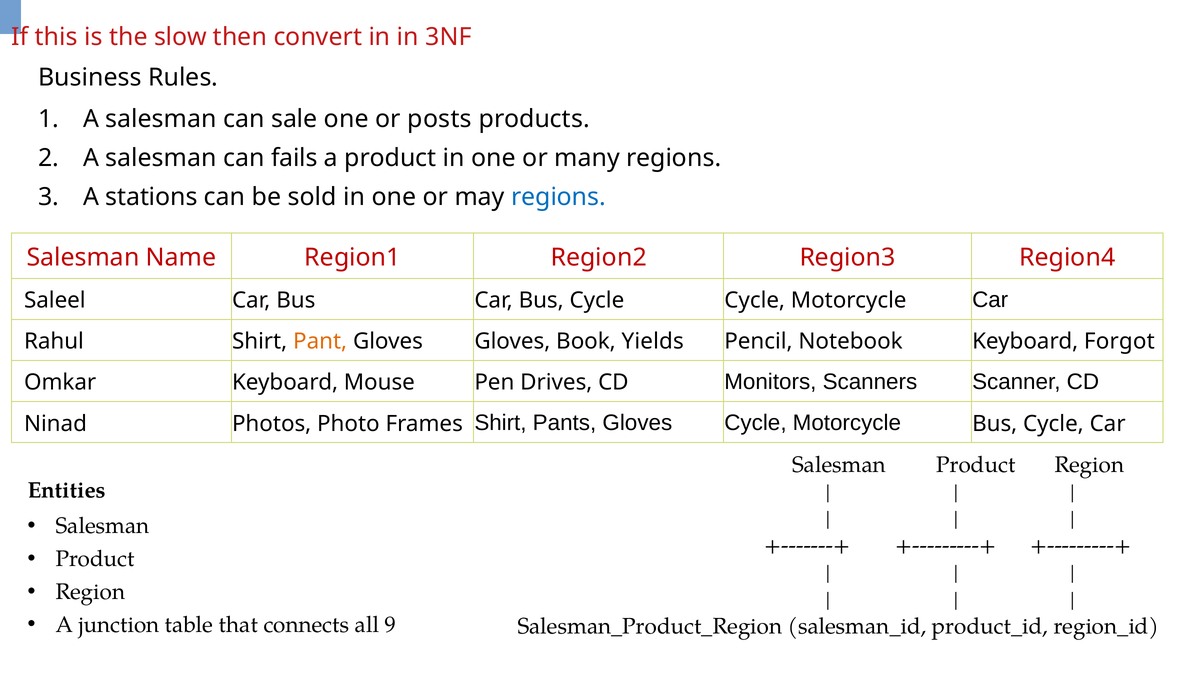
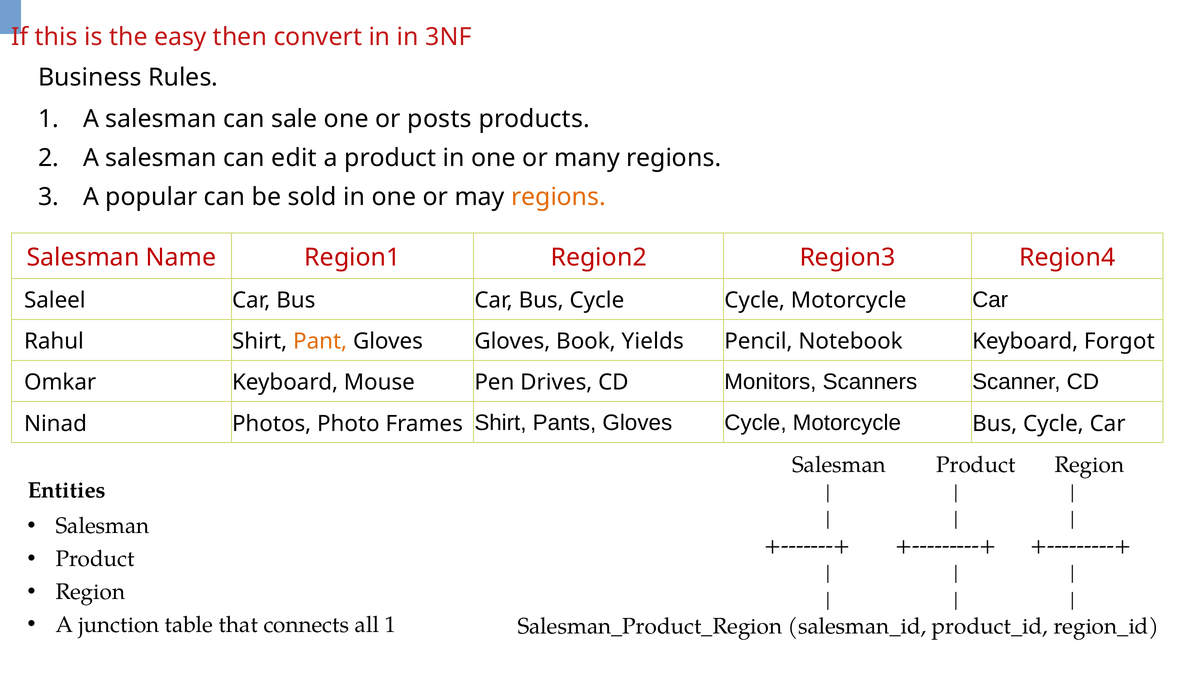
slow: slow -> easy
fails: fails -> edit
stations: stations -> popular
regions at (558, 197) colour: blue -> orange
all 9: 9 -> 1
